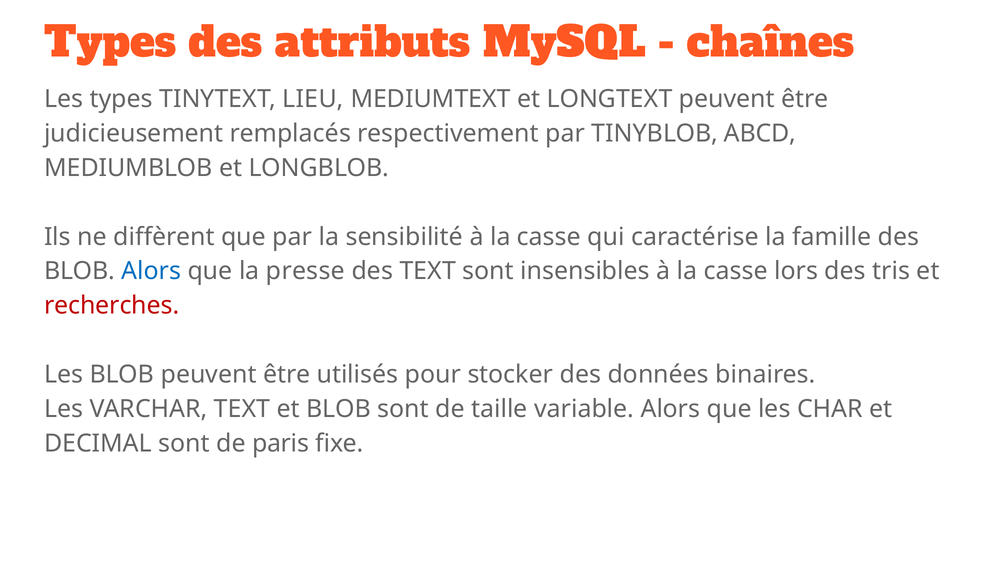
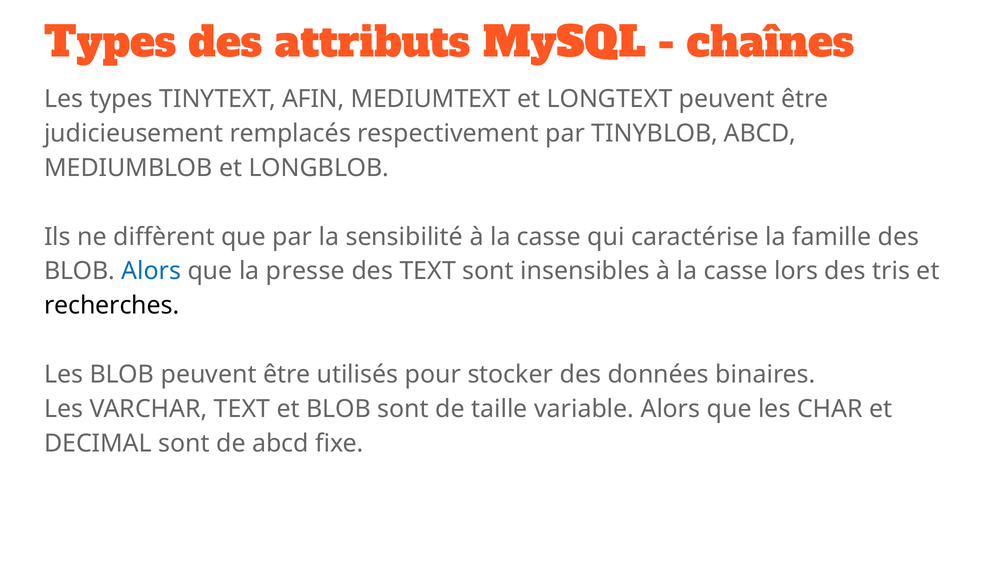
LIEU: LIEU -> AFIN
recherches colour: red -> black
de paris: paris -> abcd
